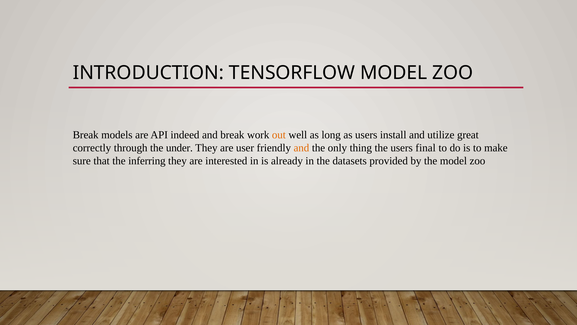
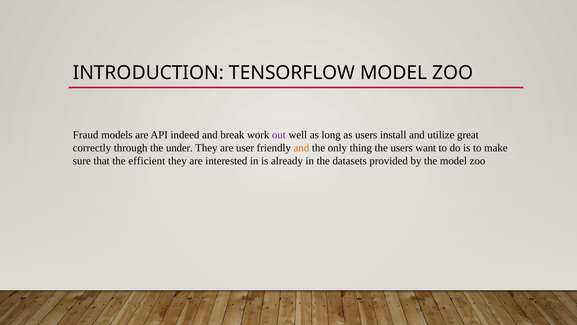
Break at (86, 135): Break -> Fraud
out colour: orange -> purple
final: final -> want
inferring: inferring -> efficient
